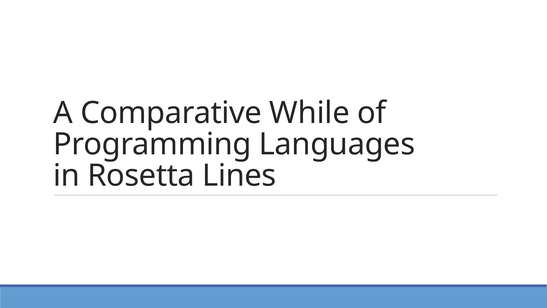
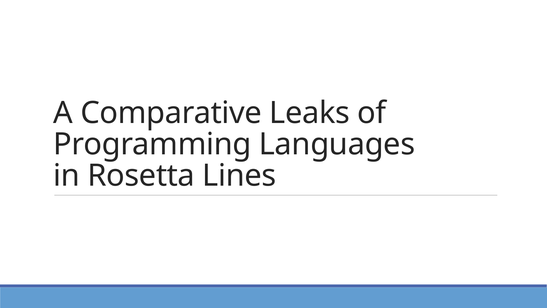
While: While -> Leaks
